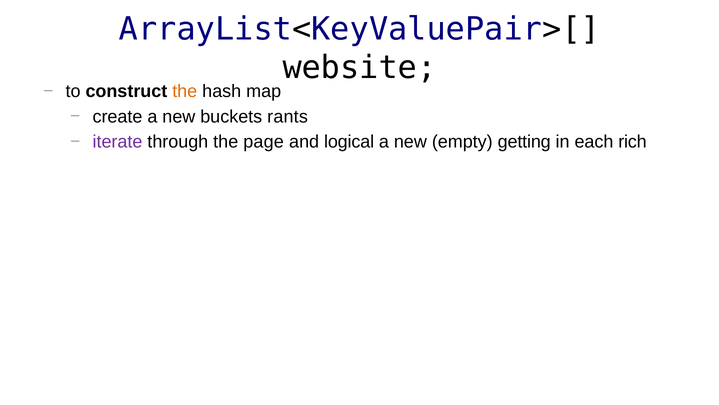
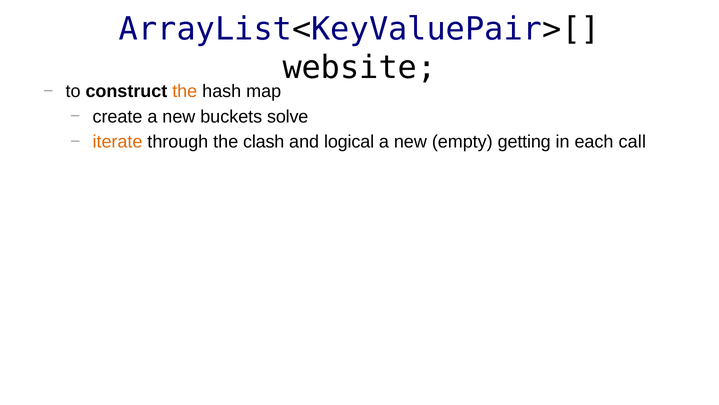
rants: rants -> solve
iterate colour: purple -> orange
page: page -> clash
rich: rich -> call
